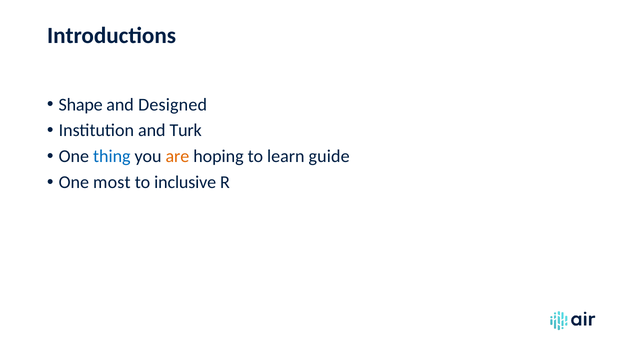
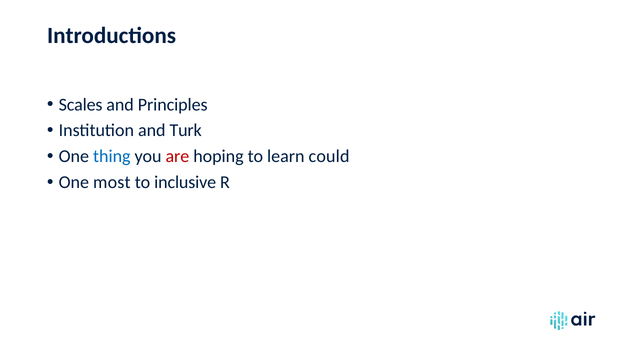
Shape: Shape -> Scales
Designed: Designed -> Principles
are colour: orange -> red
guide: guide -> could
